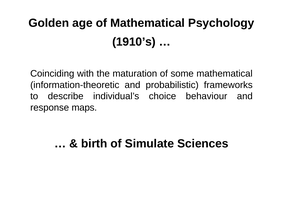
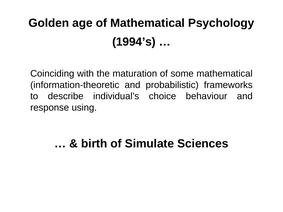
1910’s: 1910’s -> 1994’s
maps: maps -> using
